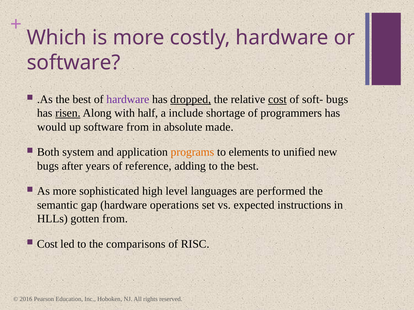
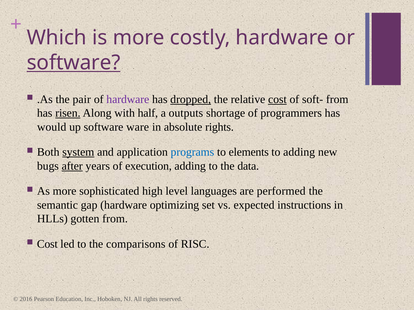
software at (74, 63) underline: none -> present
.As the best: best -> pair
soft- bugs: bugs -> from
include: include -> outputs
software from: from -> ware
absolute made: made -> rights
system underline: none -> present
programs colour: orange -> blue
to unified: unified -> adding
after underline: none -> present
reference: reference -> execution
to the best: best -> data
operations: operations -> optimizing
